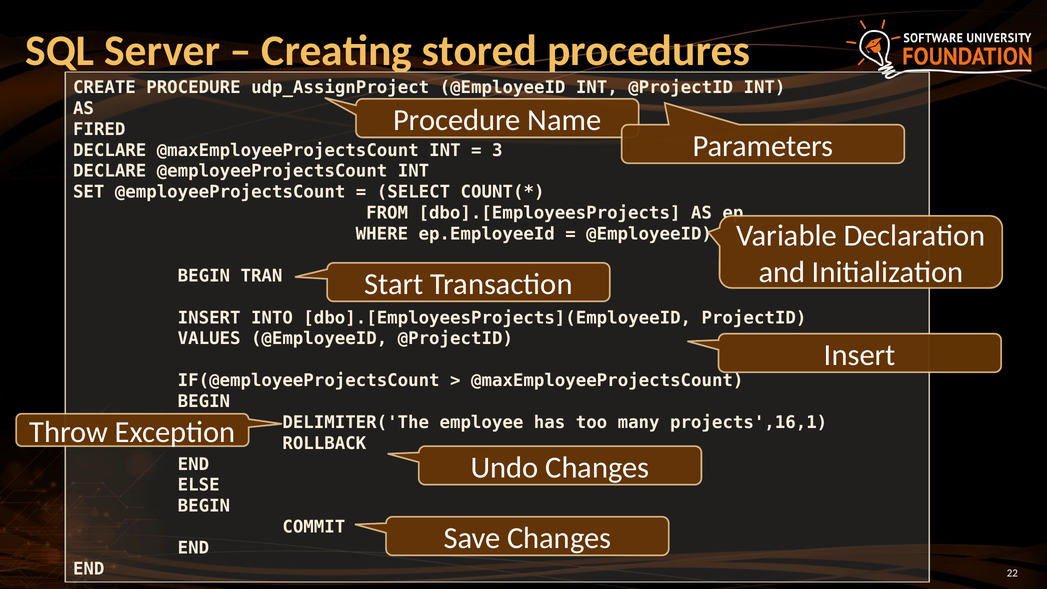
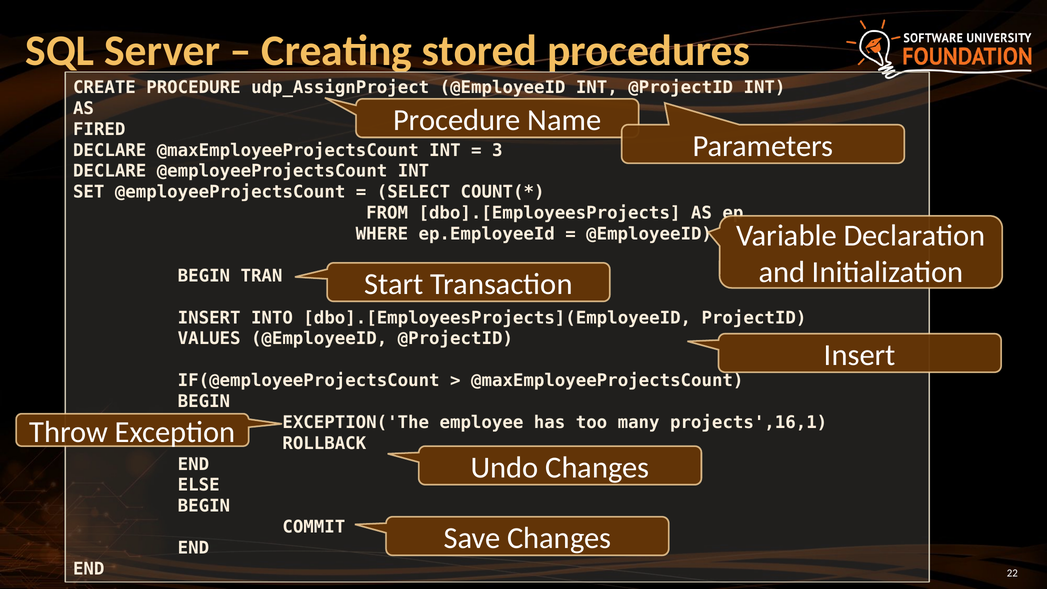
DELIMITER('The: DELIMITER('The -> EXCEPTION('The
